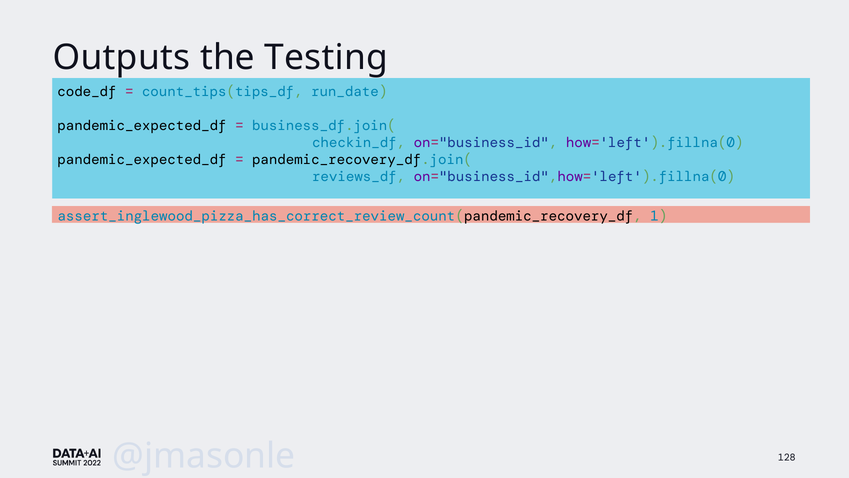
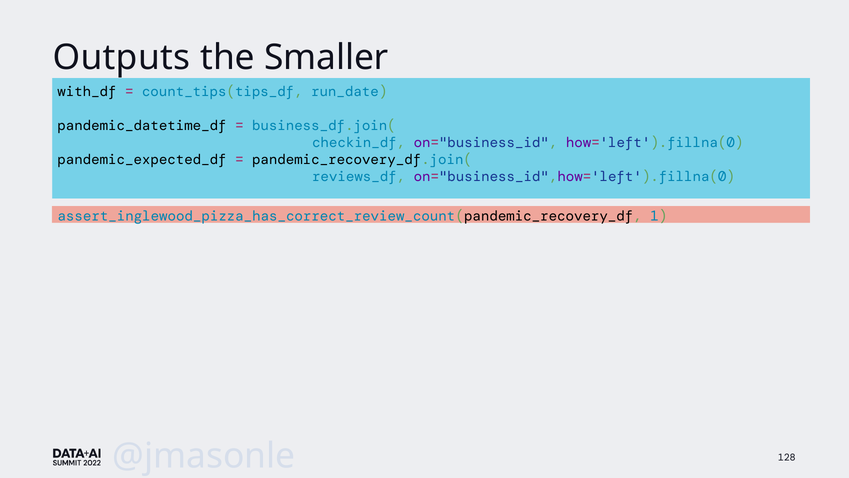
Testing: Testing -> Smaller
code_df: code_df -> with_df
pandemic_expected_df at (142, 126): pandemic_expected_df -> pandemic_datetime_df
